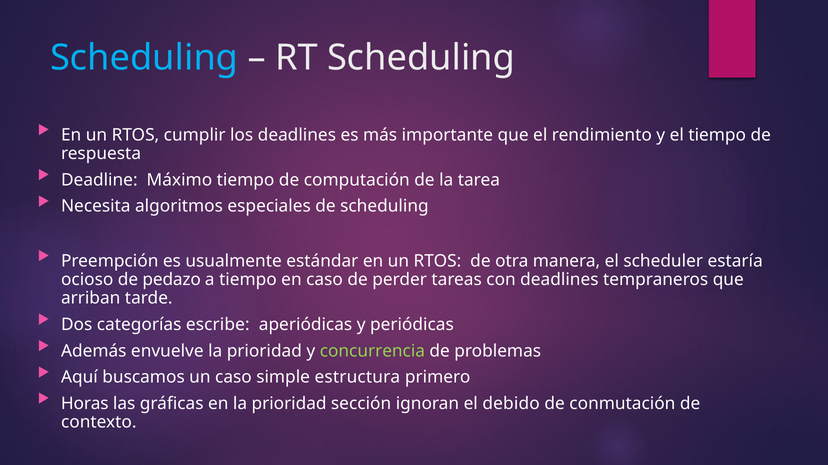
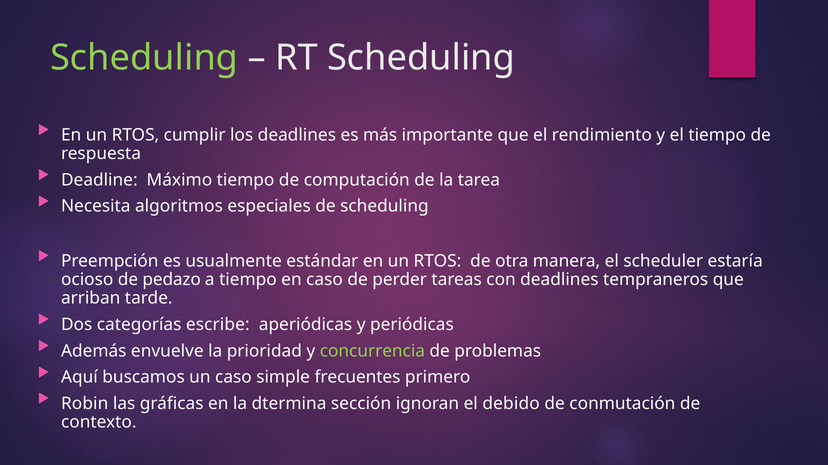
Scheduling at (144, 58) colour: light blue -> light green
estructura: estructura -> frecuentes
Horas: Horas -> Robin
en la prioridad: prioridad -> dtermina
